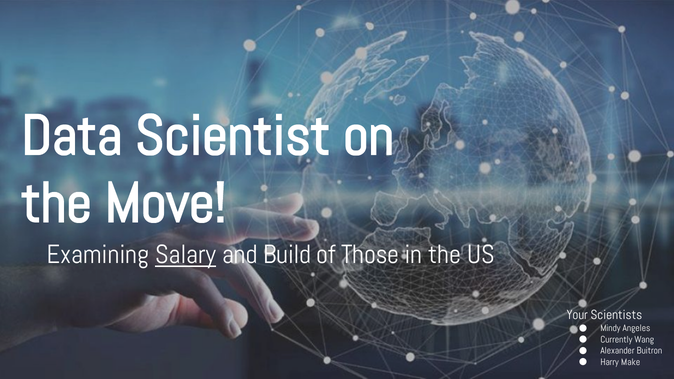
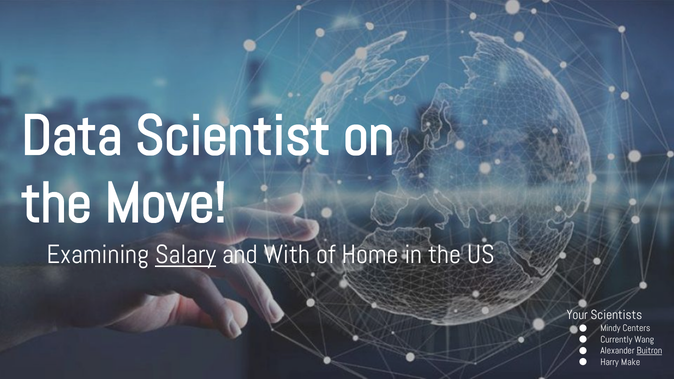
Build: Build -> With
Those: Those -> Home
Angeles: Angeles -> Centers
Buitron underline: none -> present
